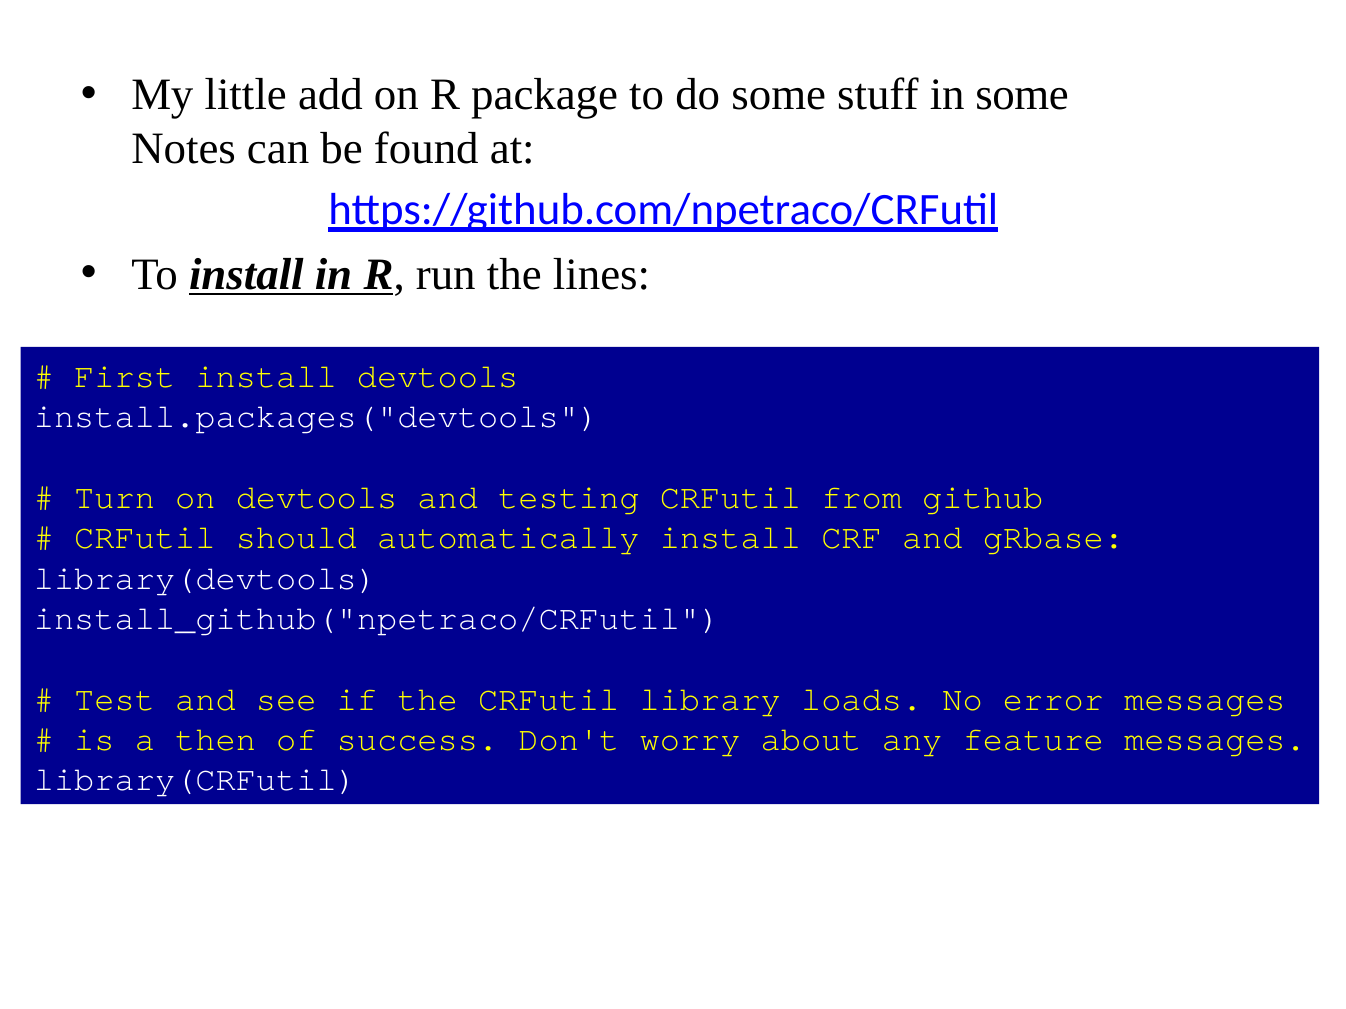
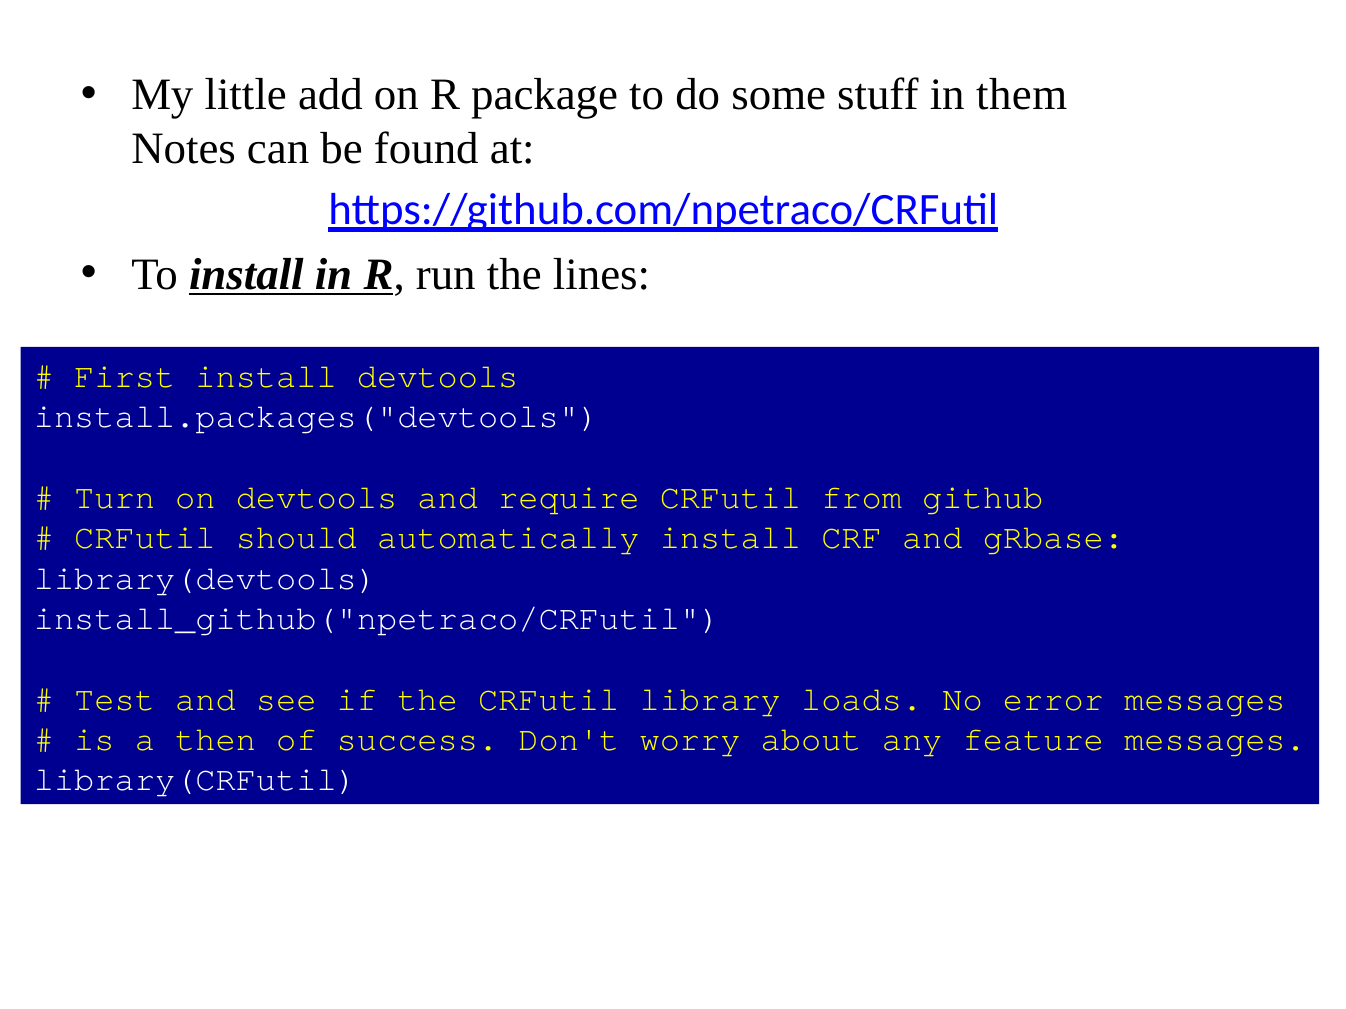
in some: some -> them
testing: testing -> require
